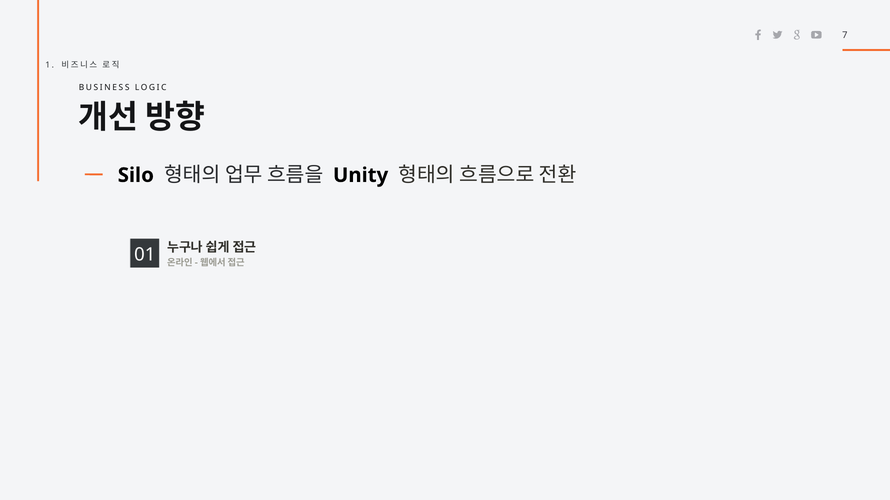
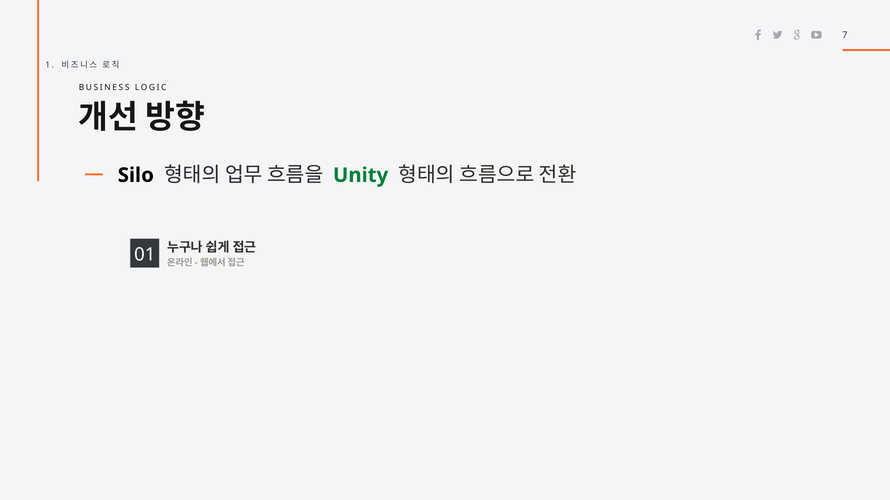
Unity colour: black -> green
